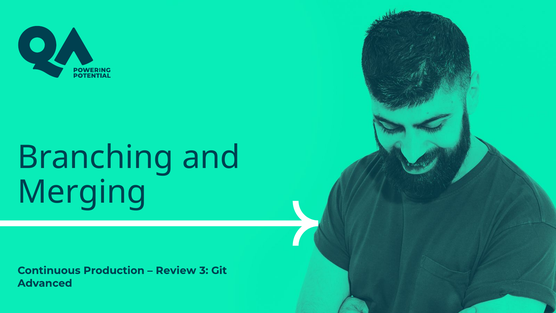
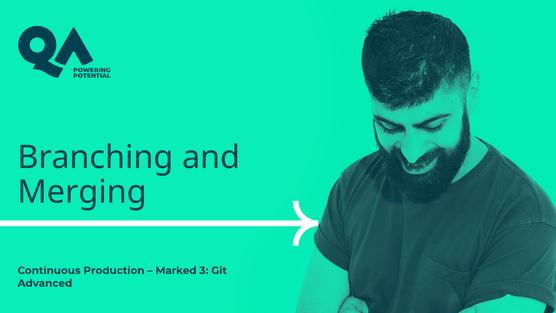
Review: Review -> Marked
